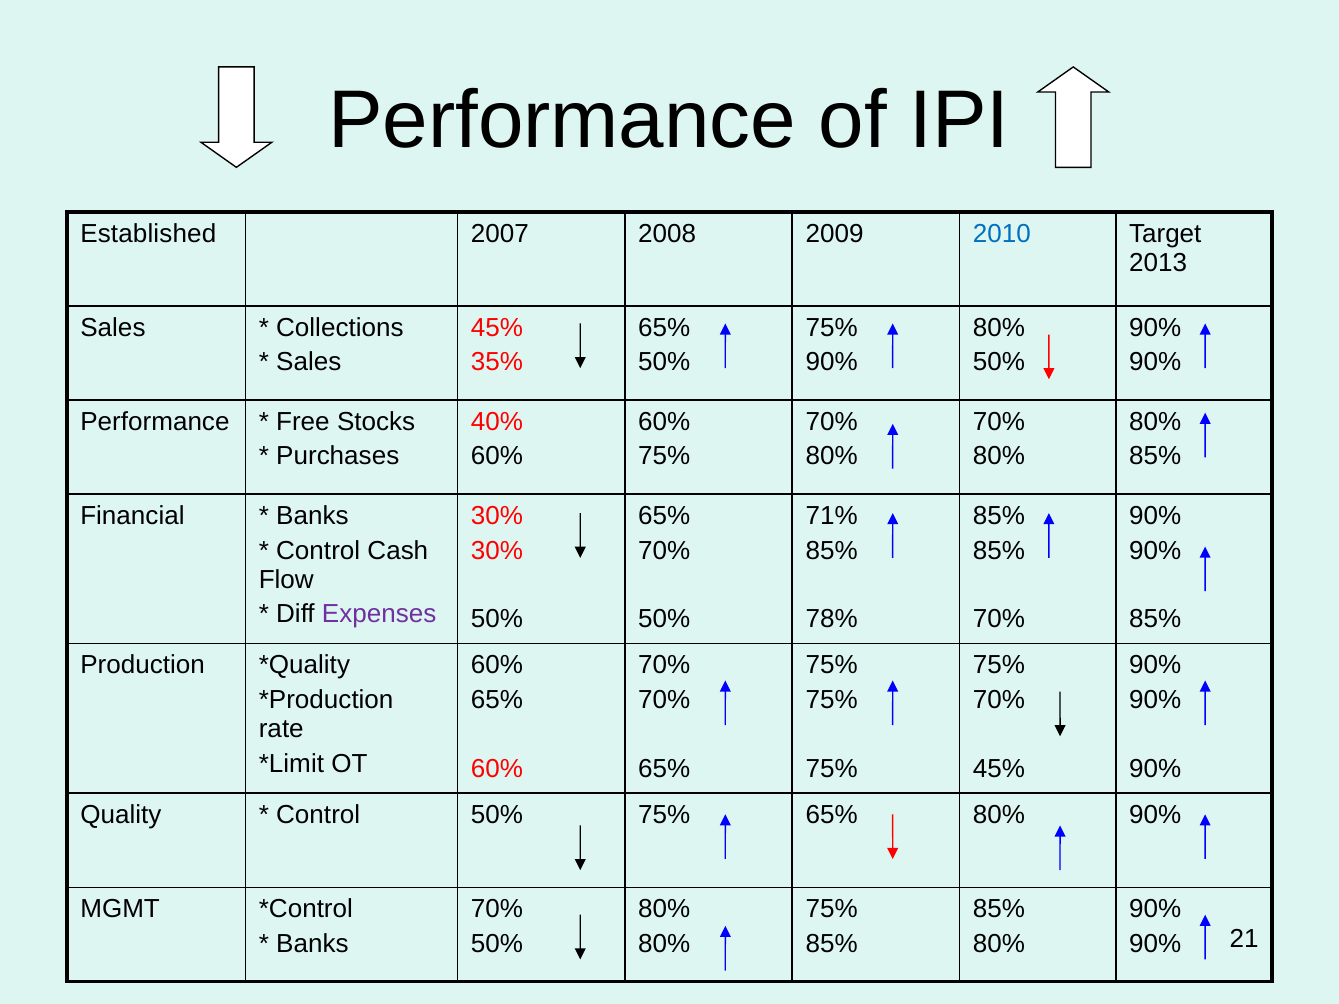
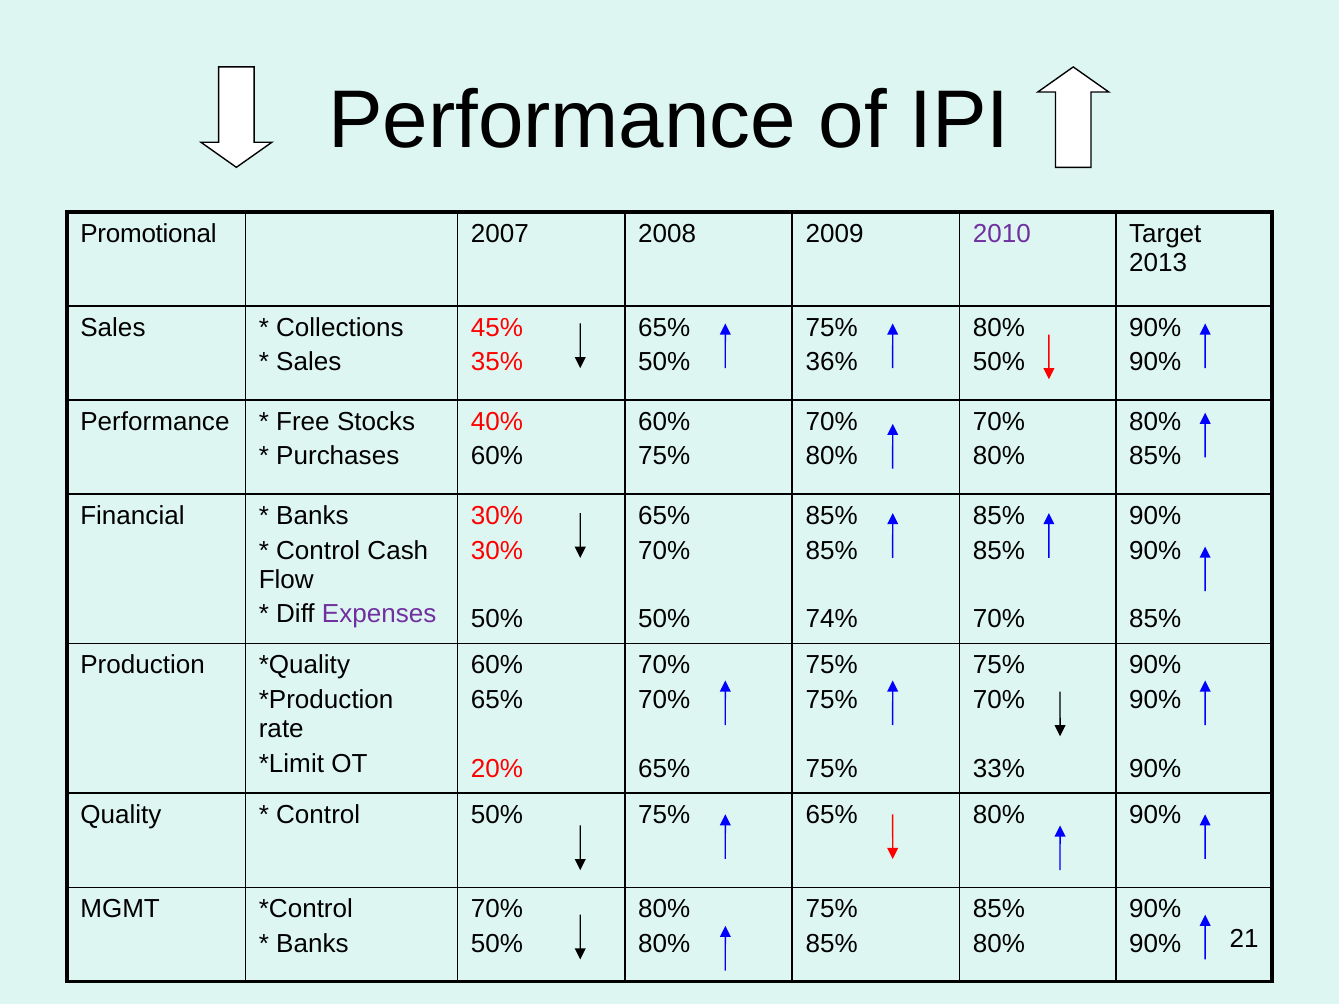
Established: Established -> Promotional
2010 colour: blue -> purple
90% at (832, 362): 90% -> 36%
71% at (832, 516): 71% -> 85%
78%: 78% -> 74%
60% at (497, 769): 60% -> 20%
45% at (999, 769): 45% -> 33%
